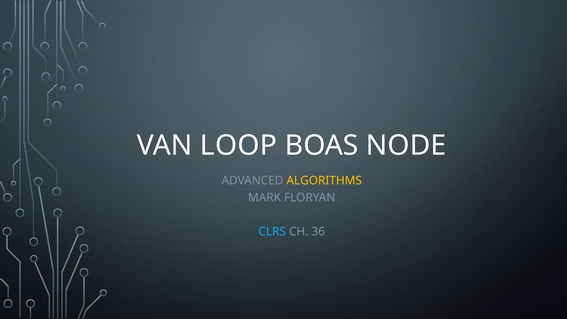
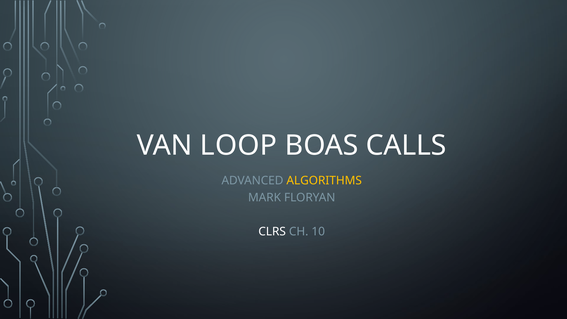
NODE: NODE -> CALLS
CLRS colour: light blue -> white
36: 36 -> 10
